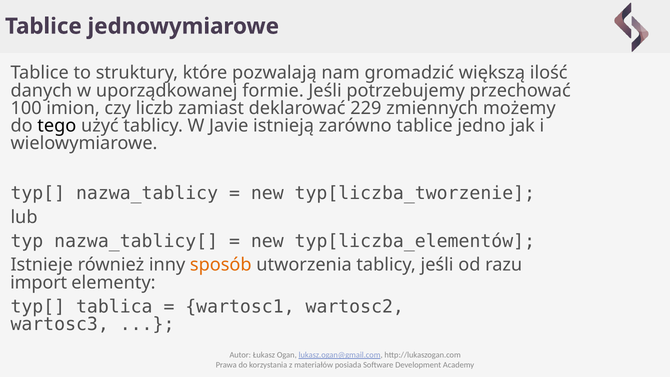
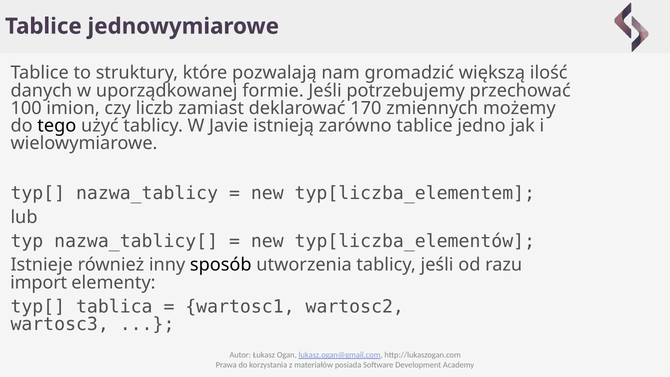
229: 229 -> 170
typ[liczba_tworzenie: typ[liczba_tworzenie -> typ[liczba_elementem
sposób colour: orange -> black
